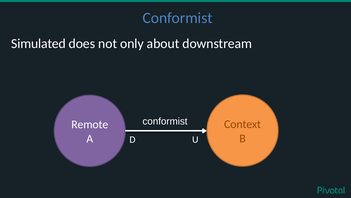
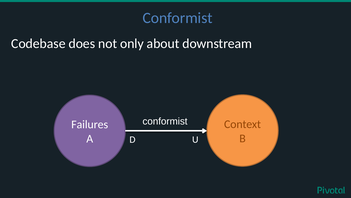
Simulated: Simulated -> Codebase
Remote: Remote -> Failures
